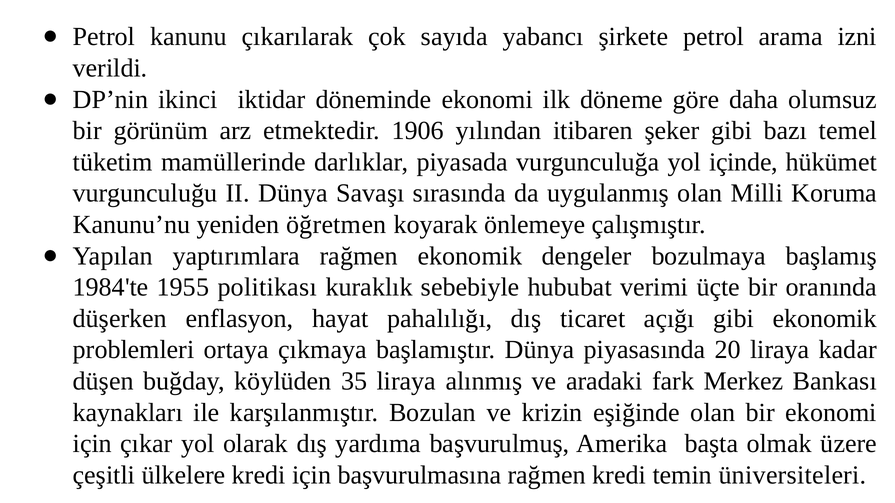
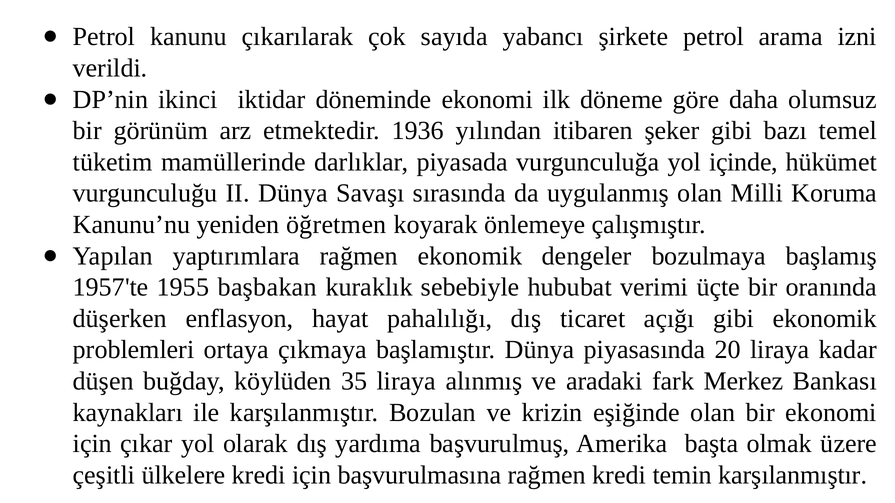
1906: 1906 -> 1936
1984'te: 1984'te -> 1957'te
politikası: politikası -> başbakan
temin üniversiteleri: üniversiteleri -> karşılanmıştır
